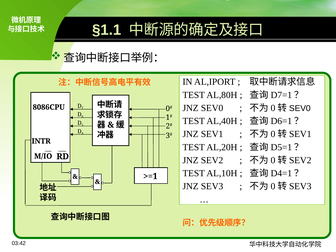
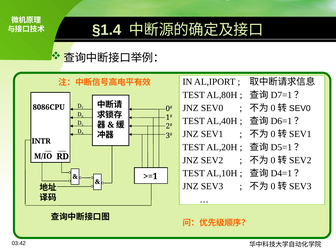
§1.1: §1.1 -> §1.4
